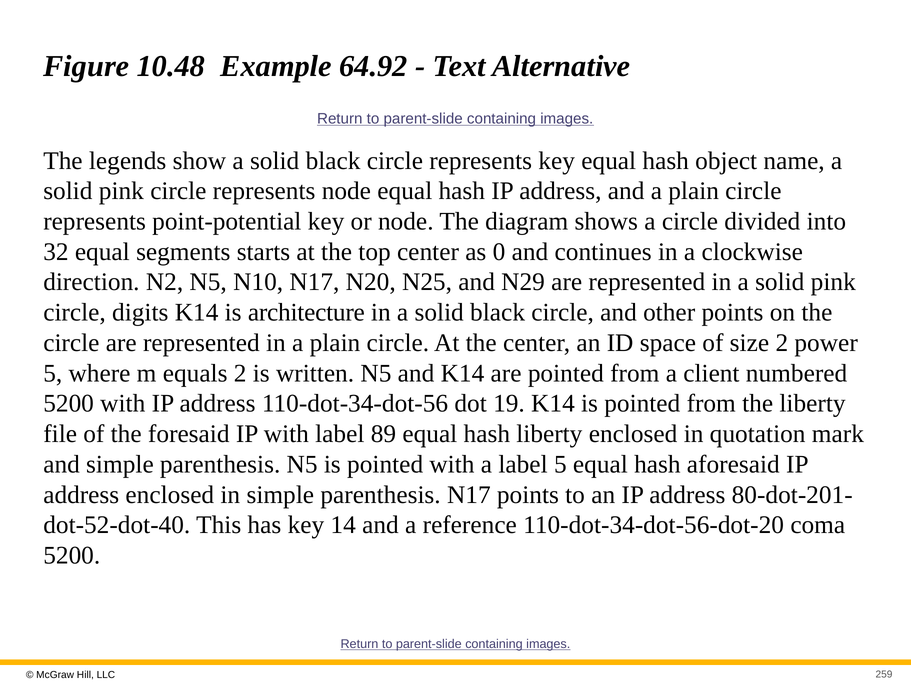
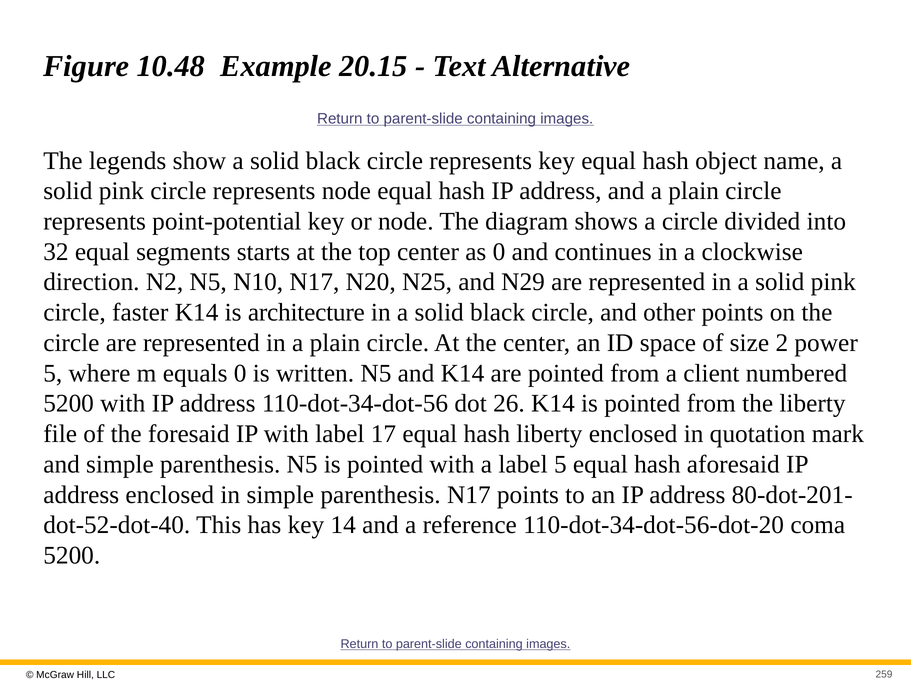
64.92: 64.92 -> 20.15
digits: digits -> faster
equals 2: 2 -> 0
19: 19 -> 26
89: 89 -> 17
